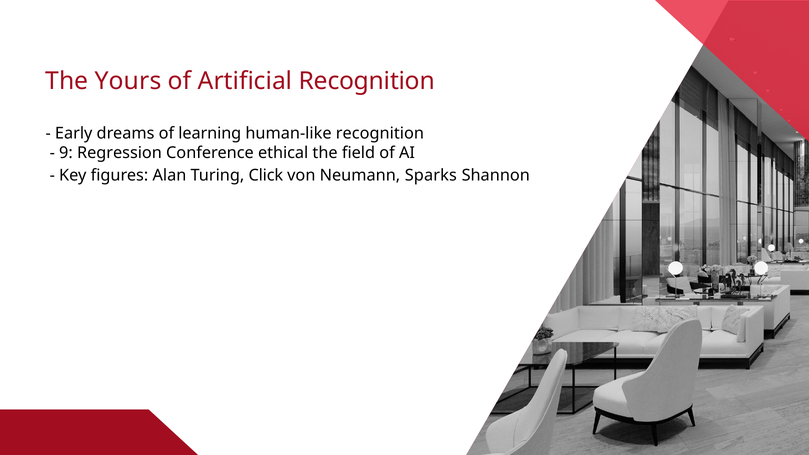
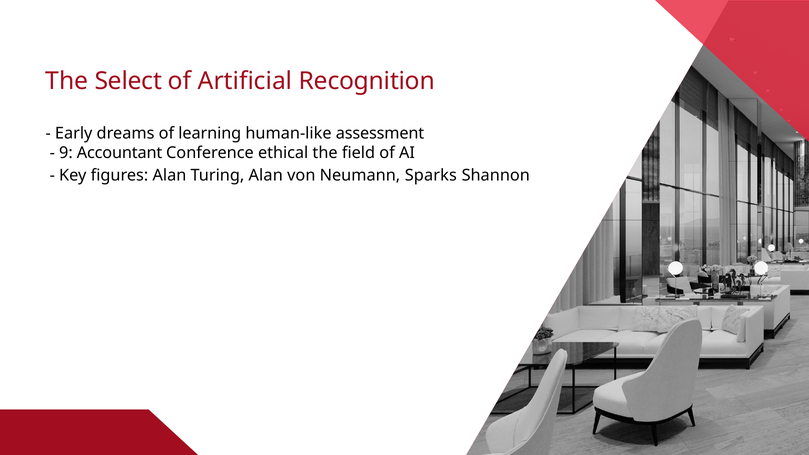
Yours: Yours -> Select
human-like recognition: recognition -> assessment
Regression: Regression -> Accountant
Turing Click: Click -> Alan
